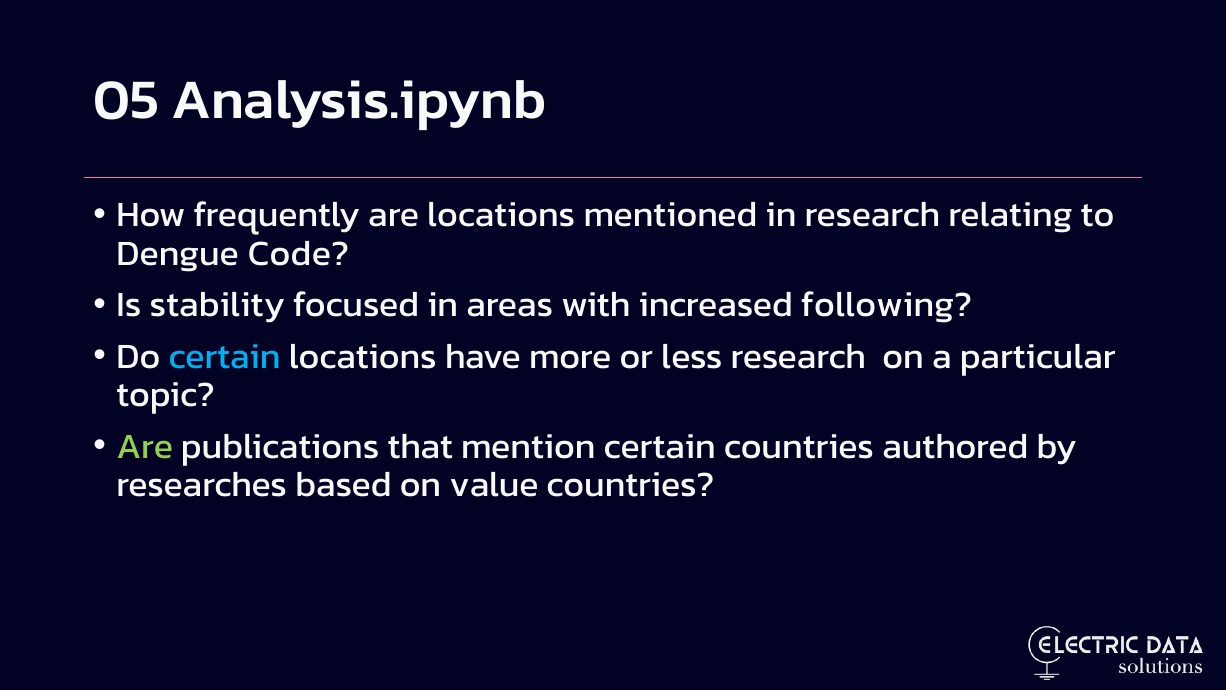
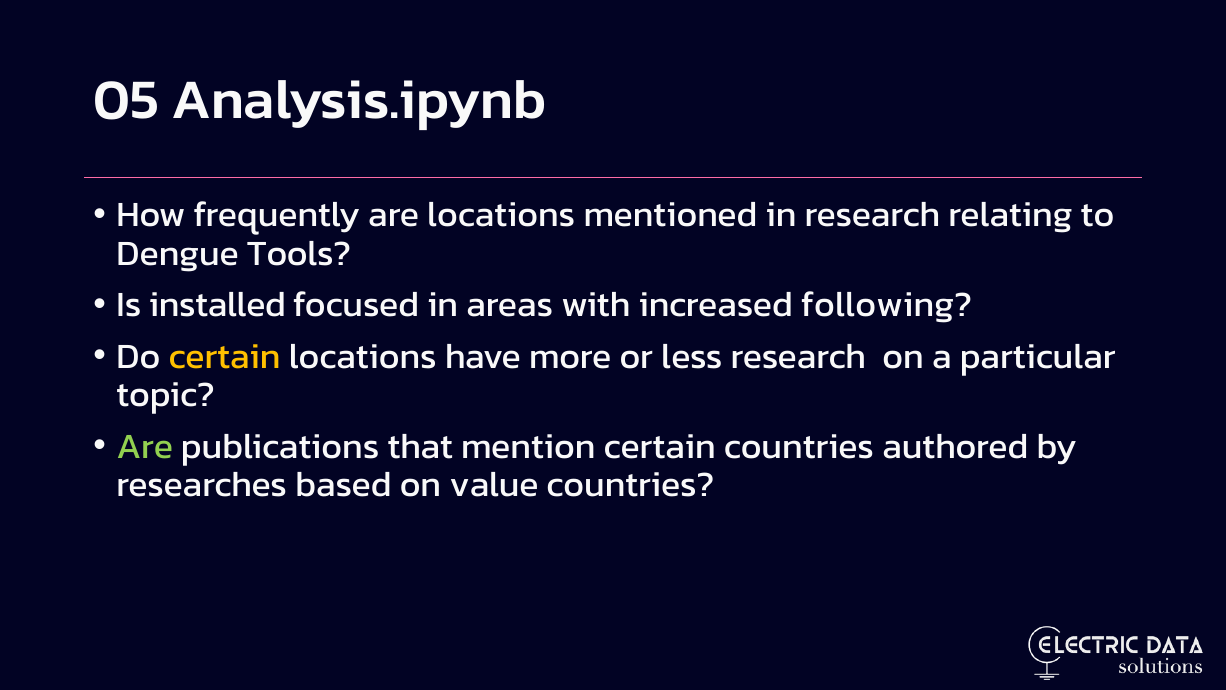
Code: Code -> Tools
stability: stability -> installed
certain at (225, 356) colour: light blue -> yellow
